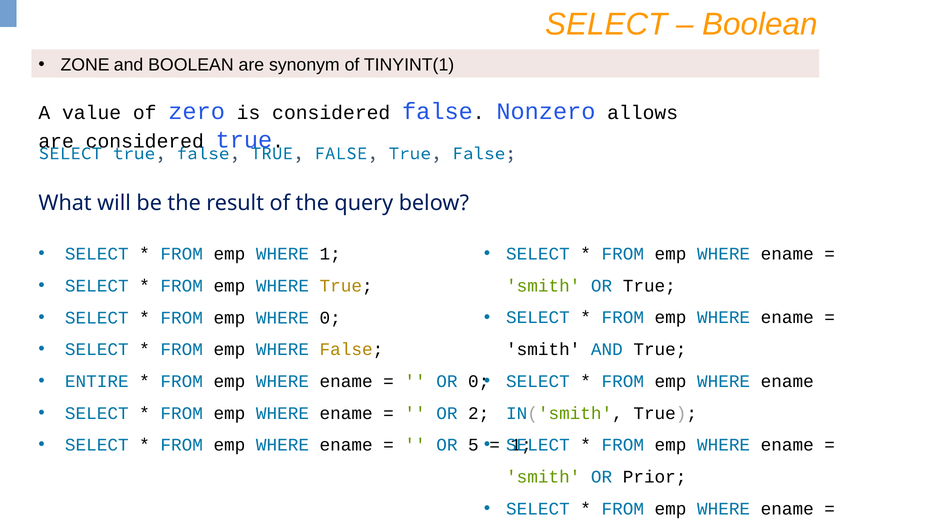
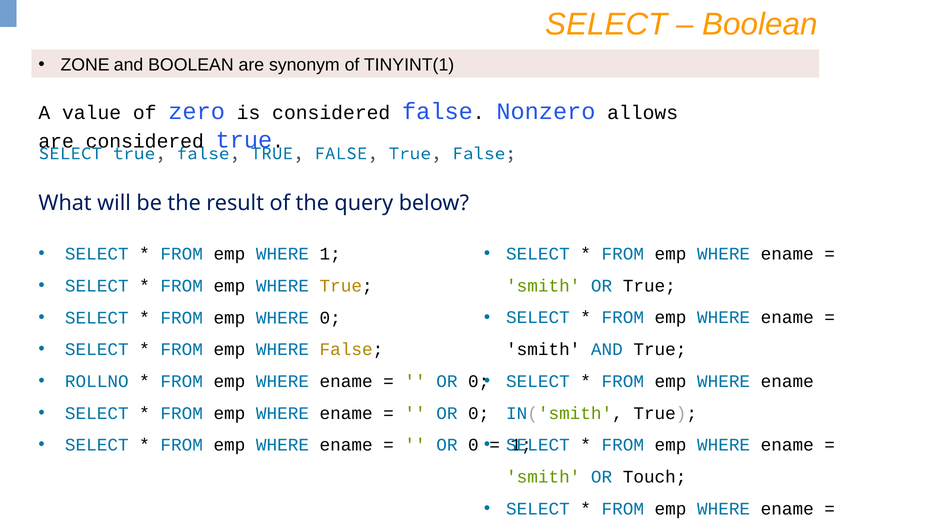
ENTIRE: ENTIRE -> ROLLNO
2 at (479, 413): 2 -> 0
5 at (473, 445): 5 -> 0
Prior: Prior -> Touch
